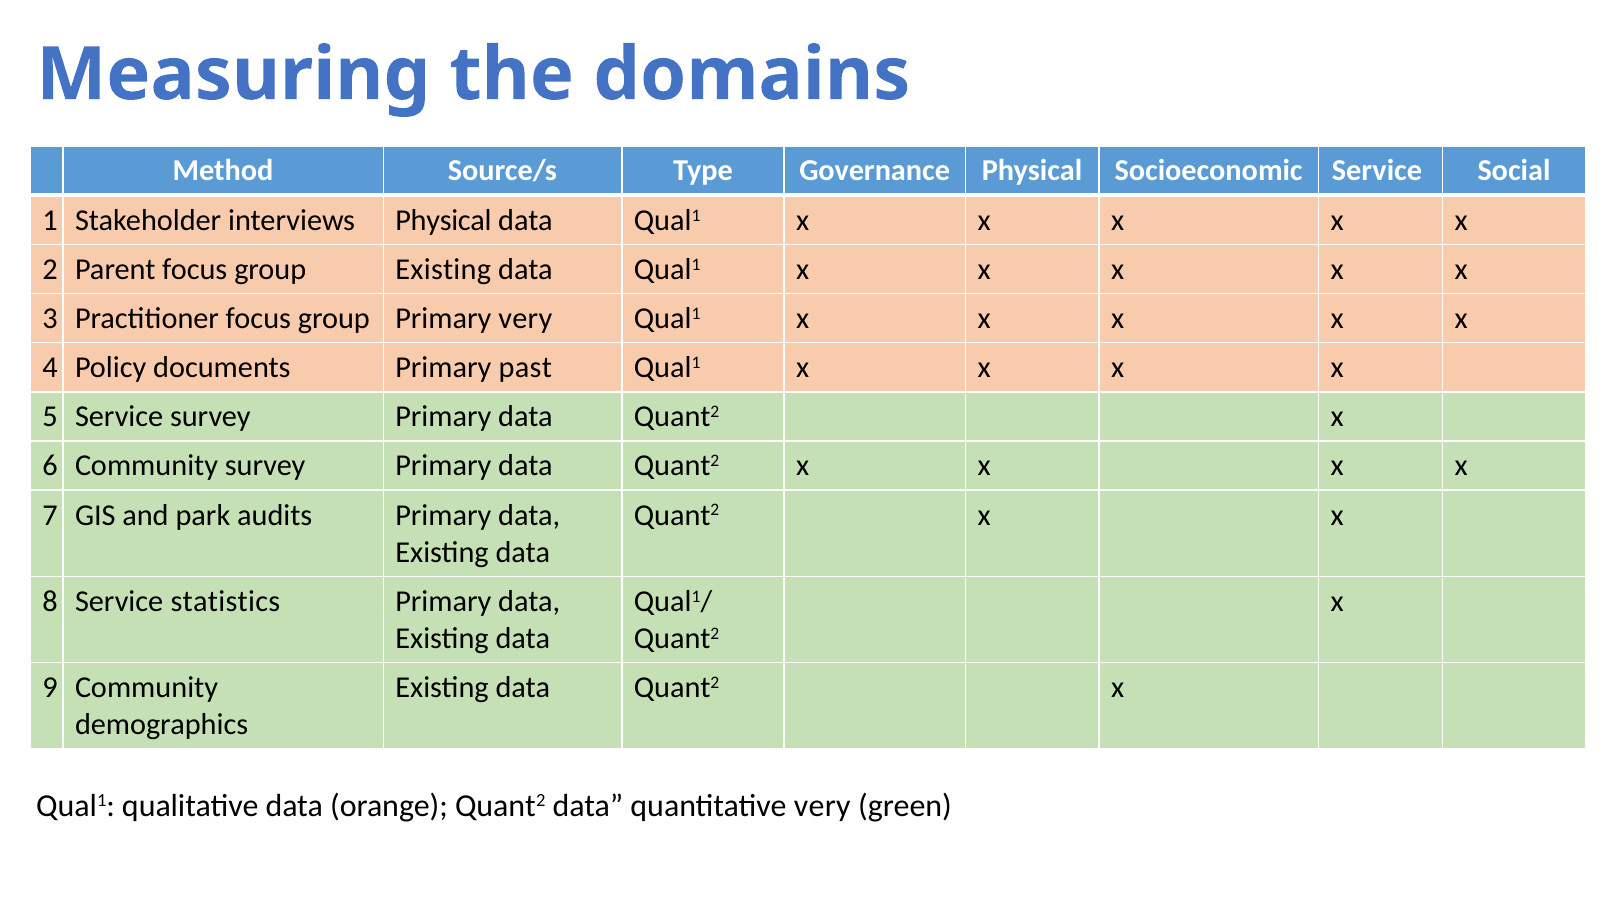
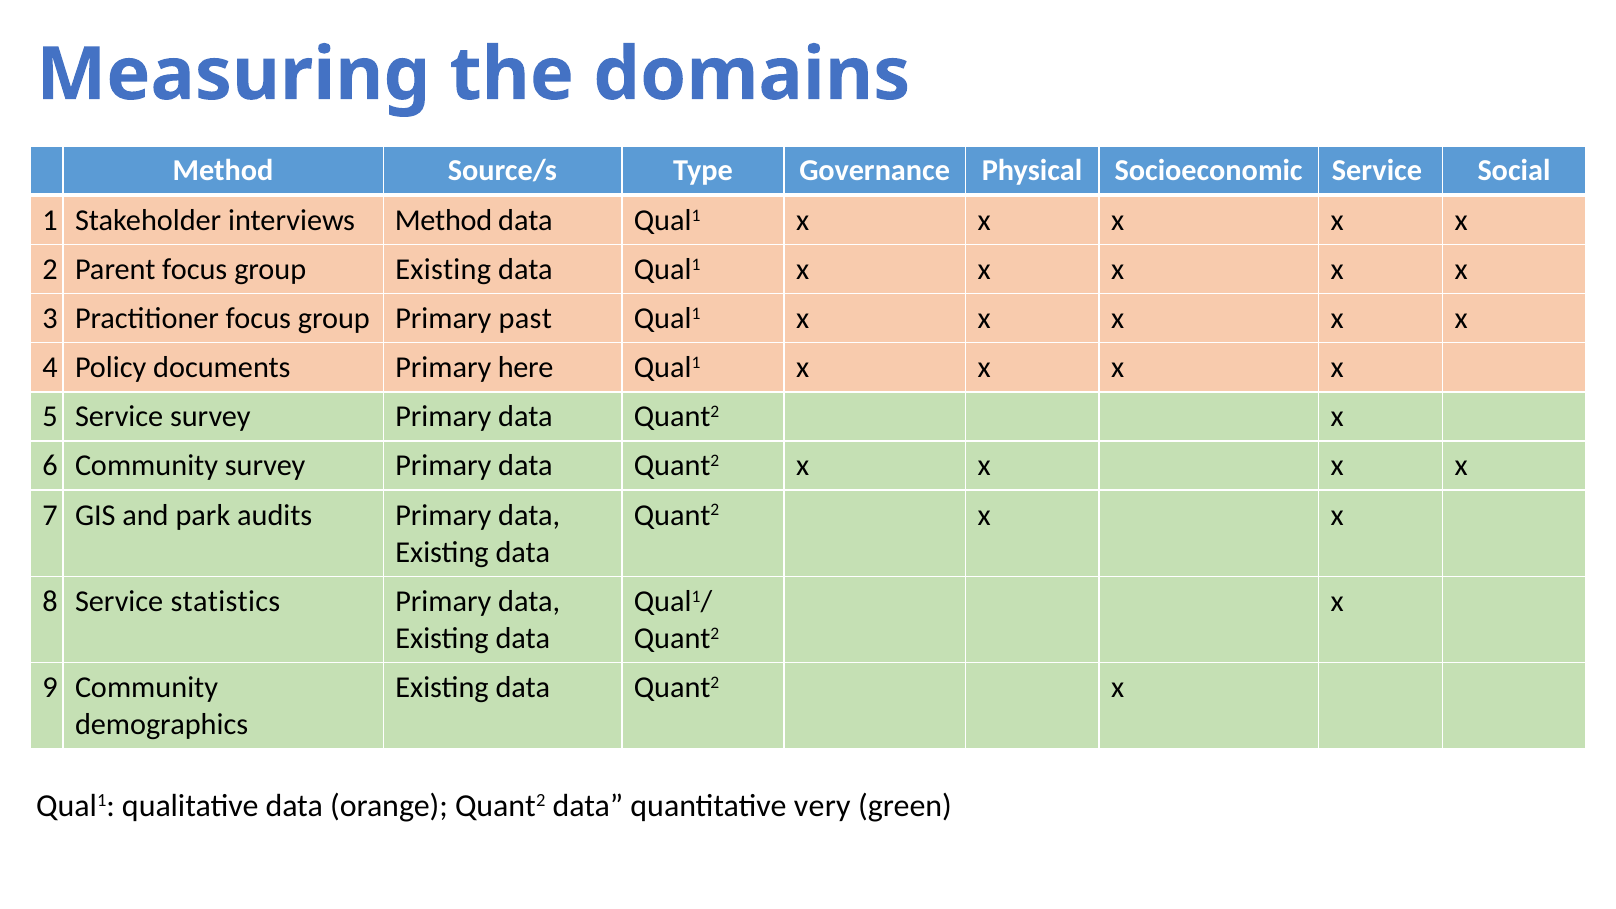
interviews Physical: Physical -> Method
Primary very: very -> past
past: past -> here
